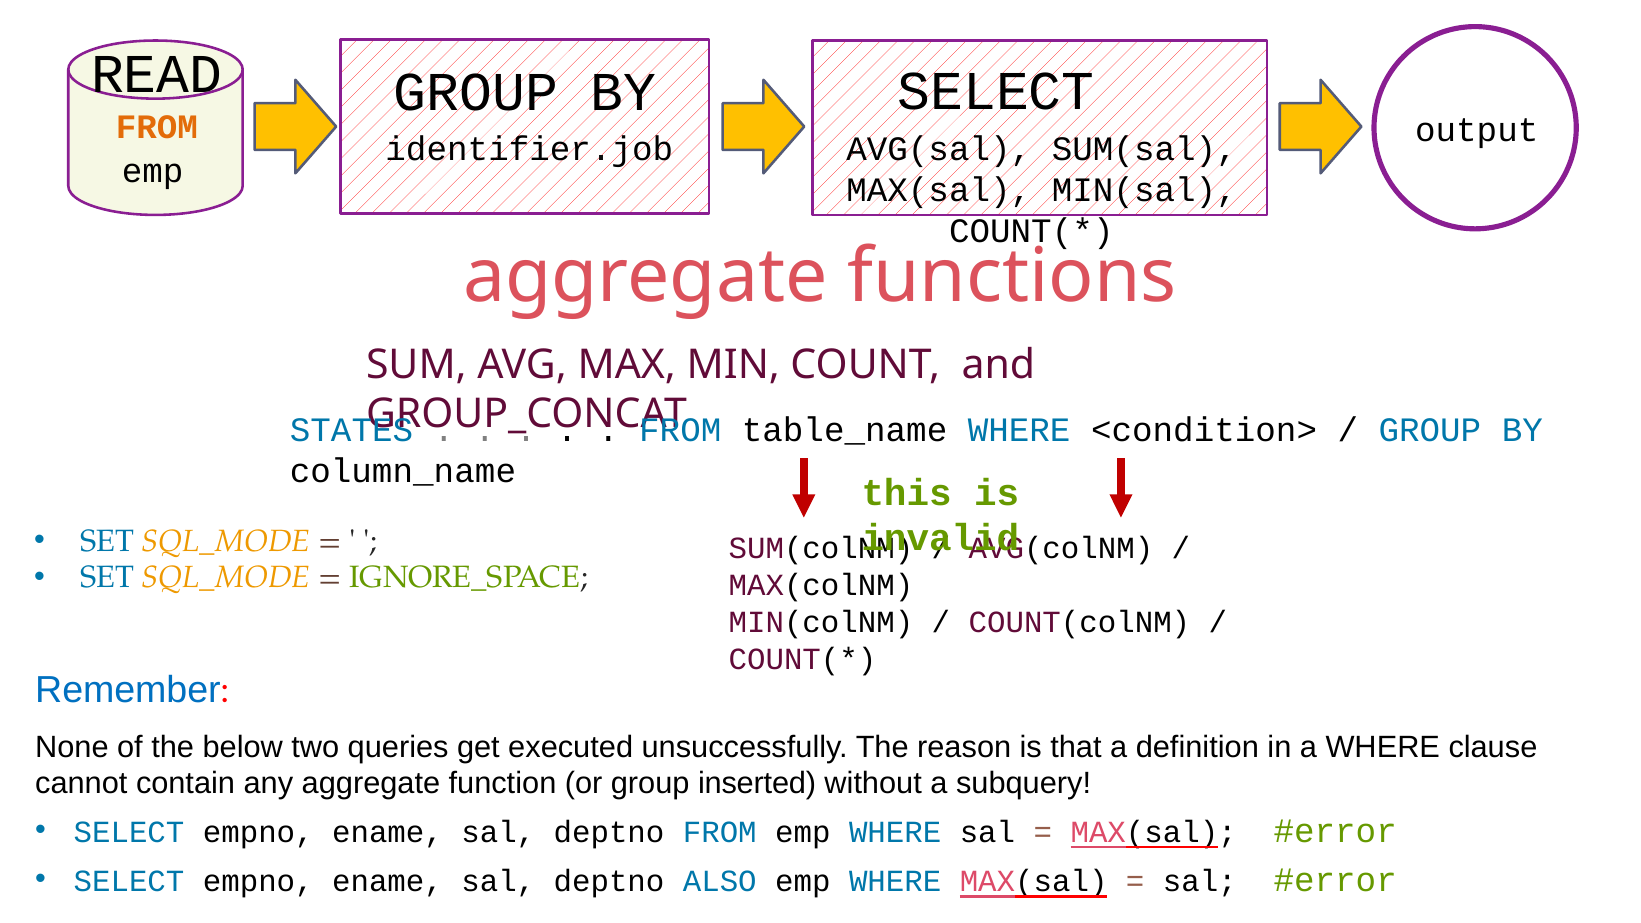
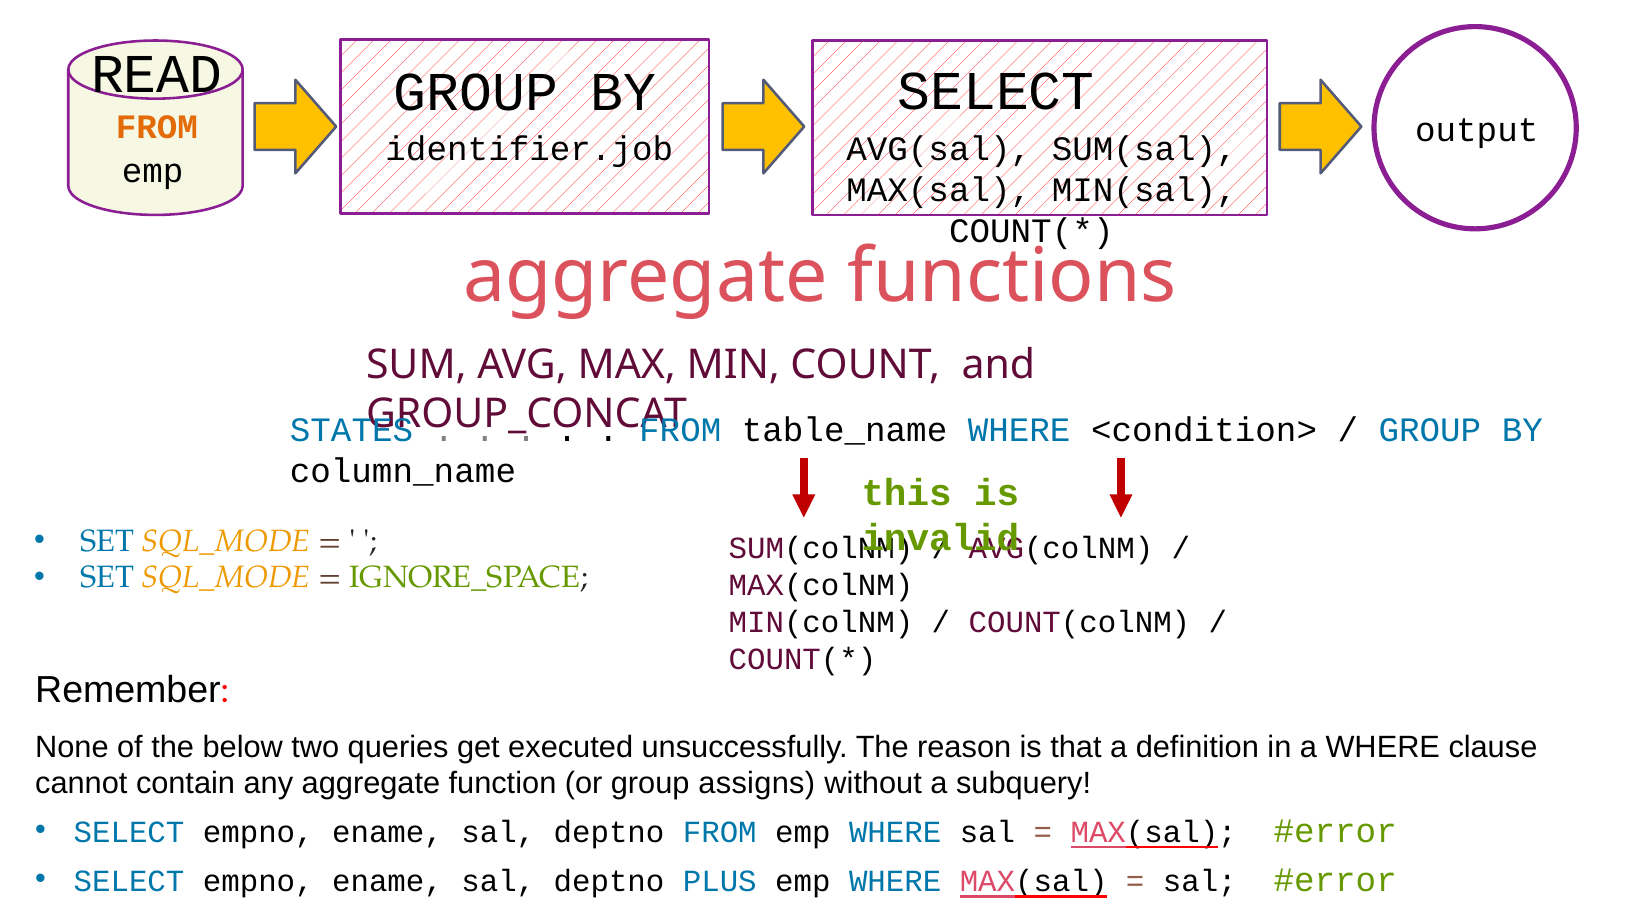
Remember colour: blue -> black
inserted: inserted -> assigns
ALSO: ALSO -> PLUS
